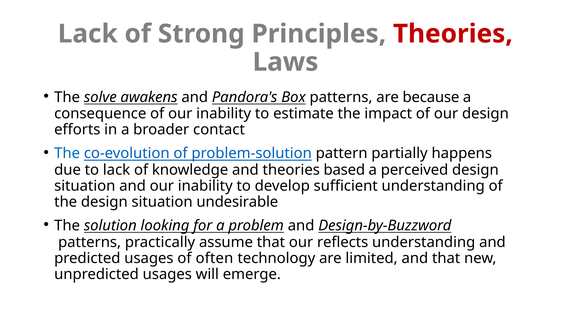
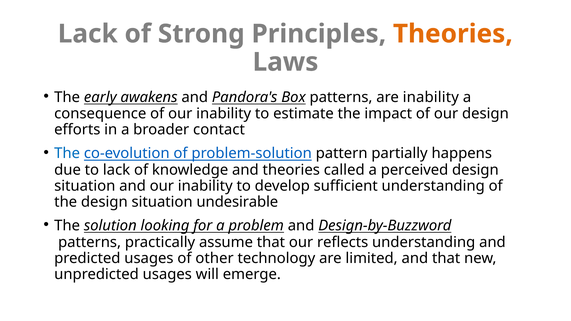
Theories at (453, 34) colour: red -> orange
solve: solve -> early
are because: because -> inability
based: based -> called
often: often -> other
